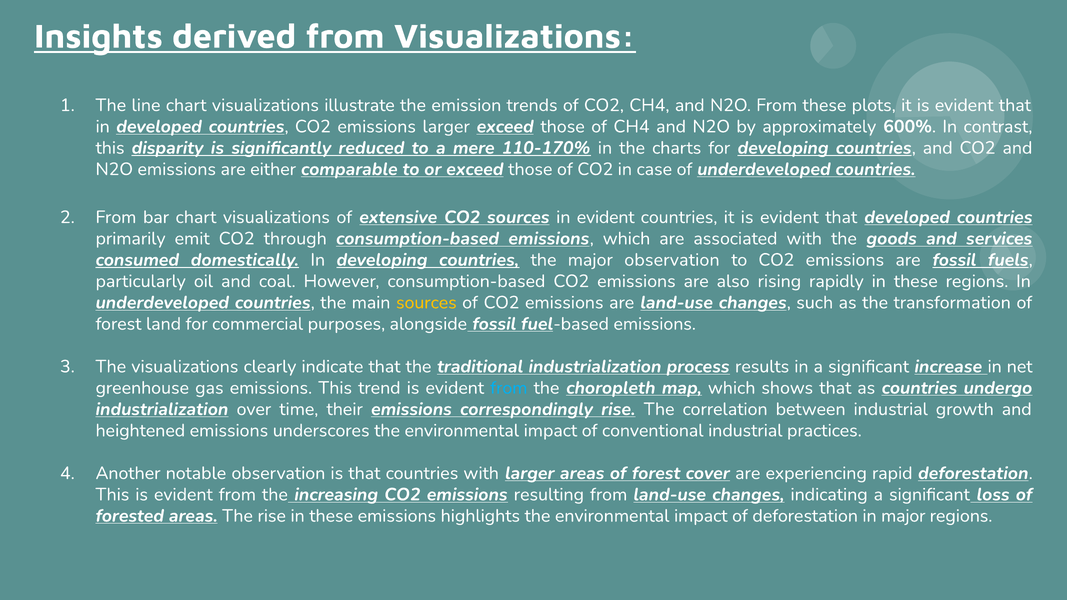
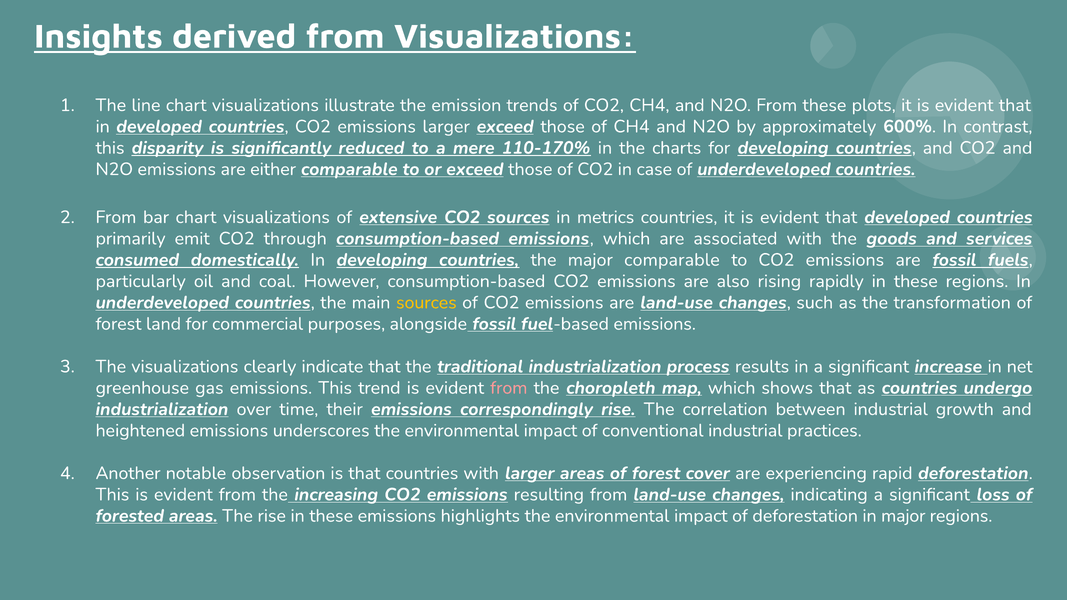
in evident: evident -> metrics
major observation: observation -> comparable
from at (509, 388) colour: light blue -> pink
